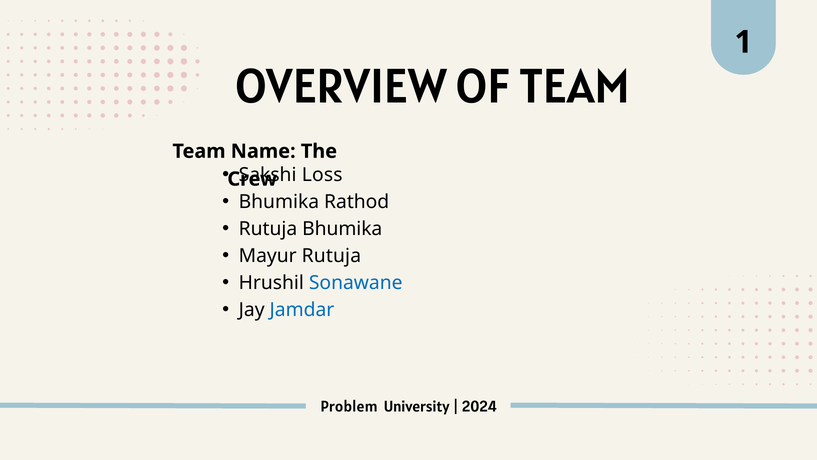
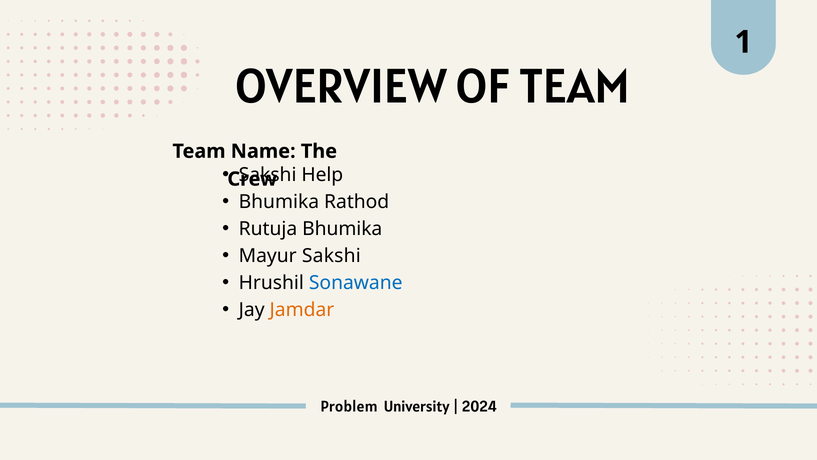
Loss: Loss -> Help
Mayur Rutuja: Rutuja -> Sakshi
Jamdar colour: blue -> orange
